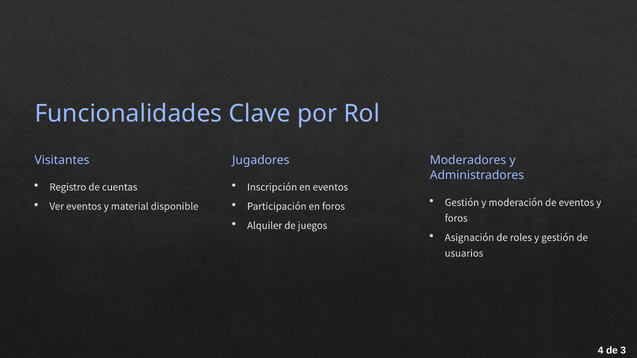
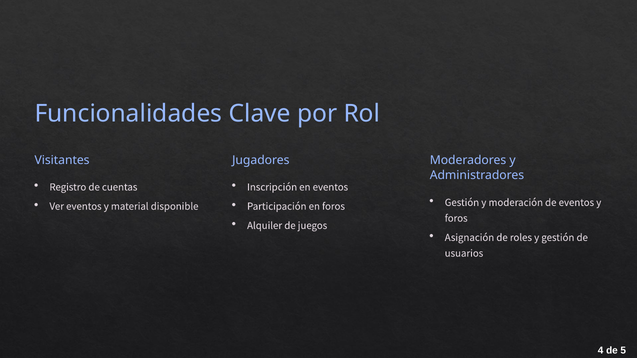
3: 3 -> 5
